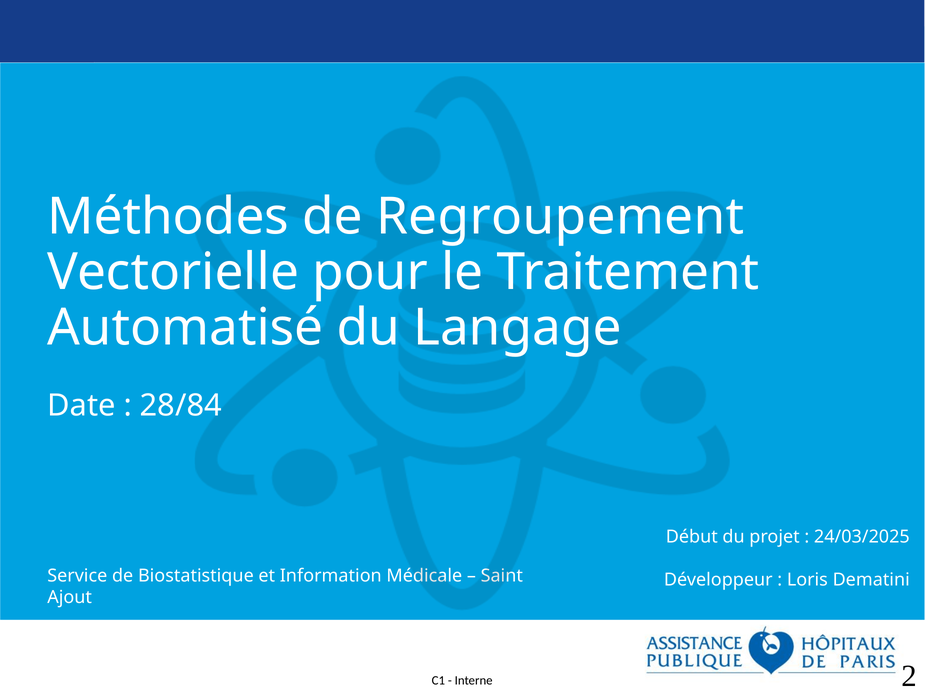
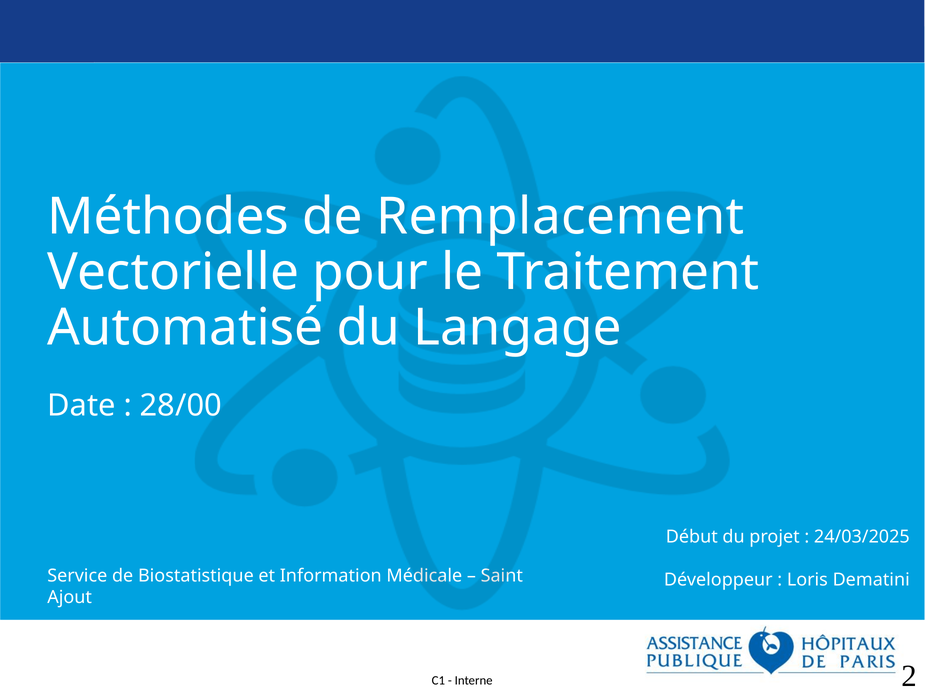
Regroupement: Regroupement -> Remplacement
28/84: 28/84 -> 28/00
